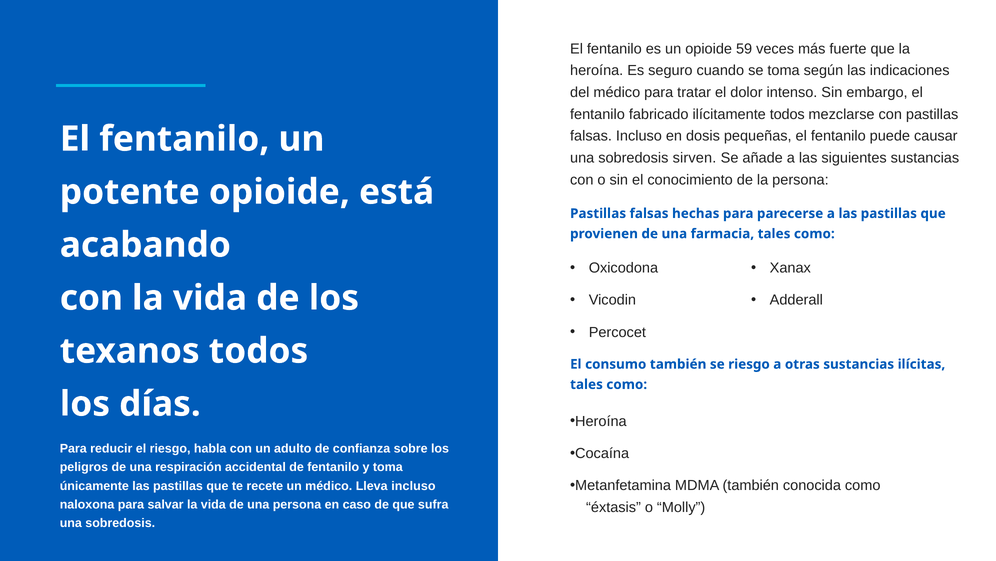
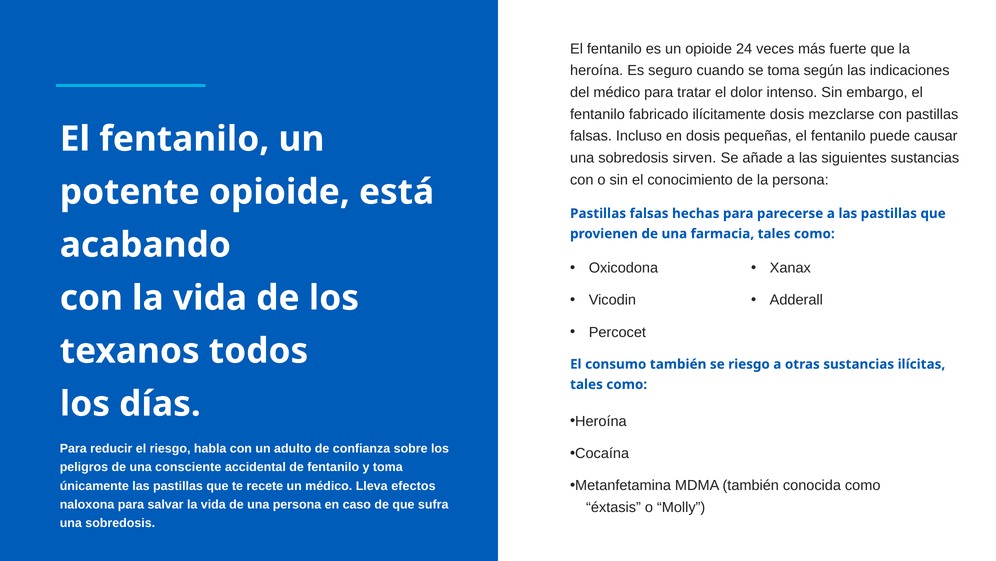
59: 59 -> 24
ilícitamente todos: todos -> dosis
respiración: respiración -> consciente
Lleva incluso: incluso -> efectos
